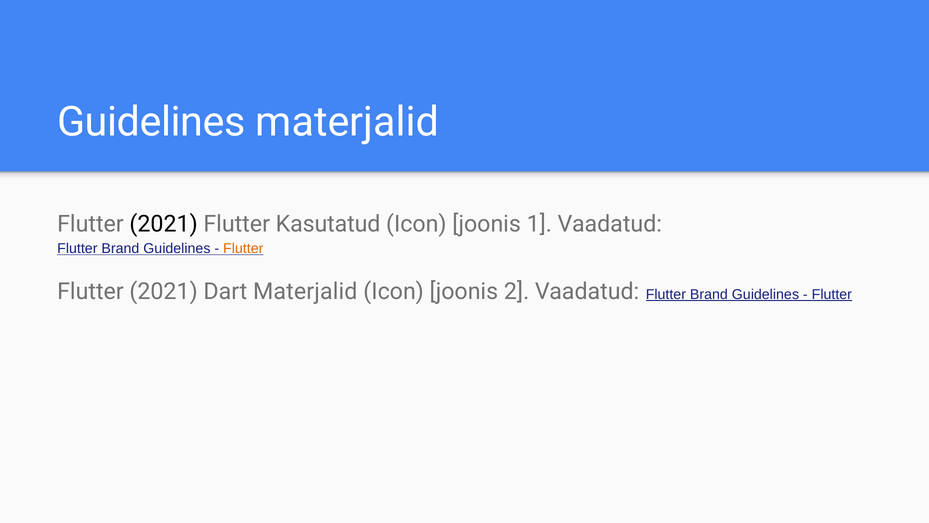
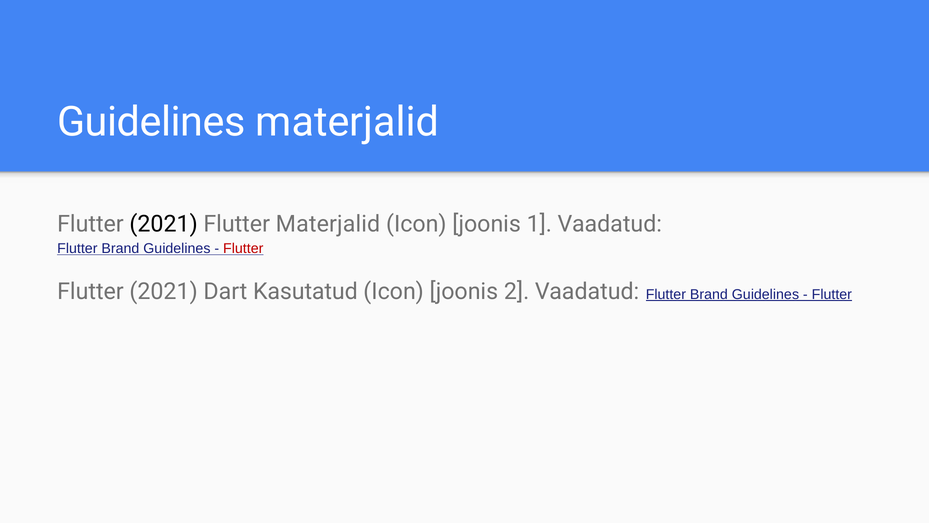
Flutter Kasutatud: Kasutatud -> Materjalid
Flutter at (243, 248) colour: orange -> red
Dart Materjalid: Materjalid -> Kasutatud
